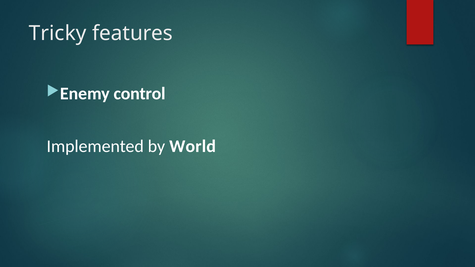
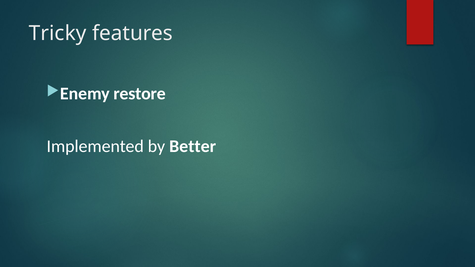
control: control -> restore
World: World -> Better
